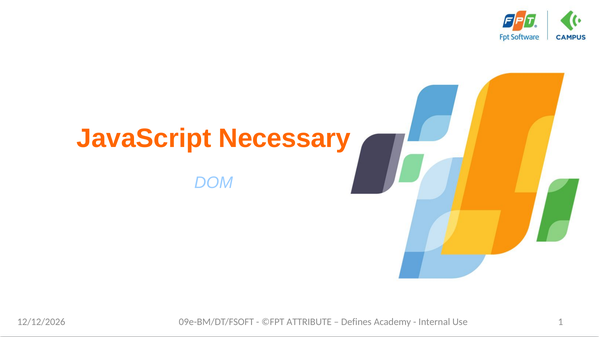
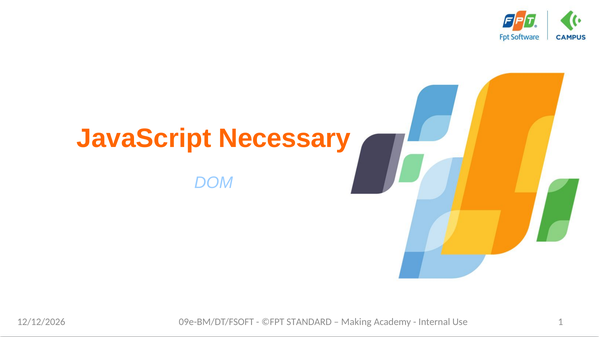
ATTRIBUTE: ATTRIBUTE -> STANDARD
Defines: Defines -> Making
